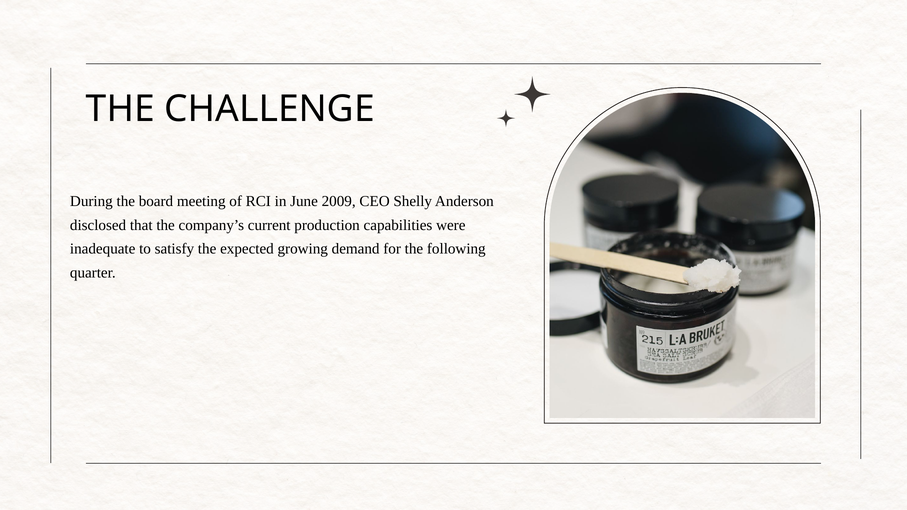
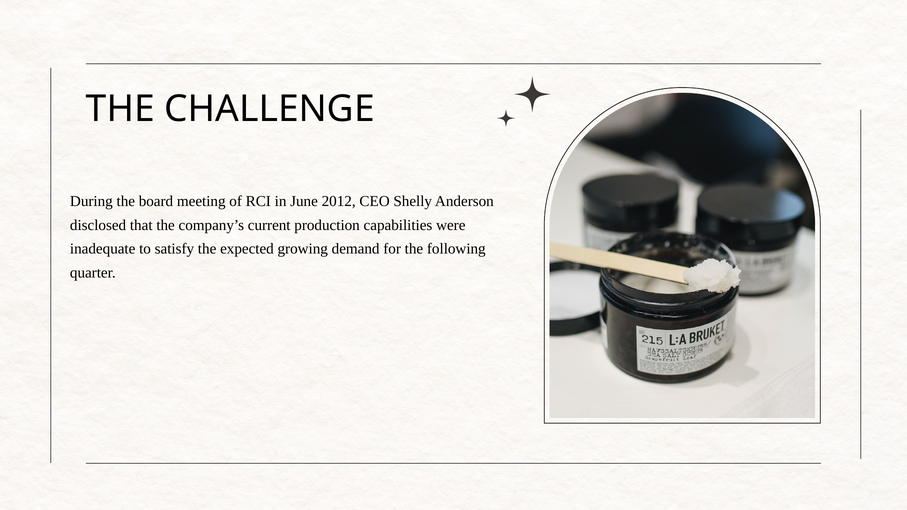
2009: 2009 -> 2012
